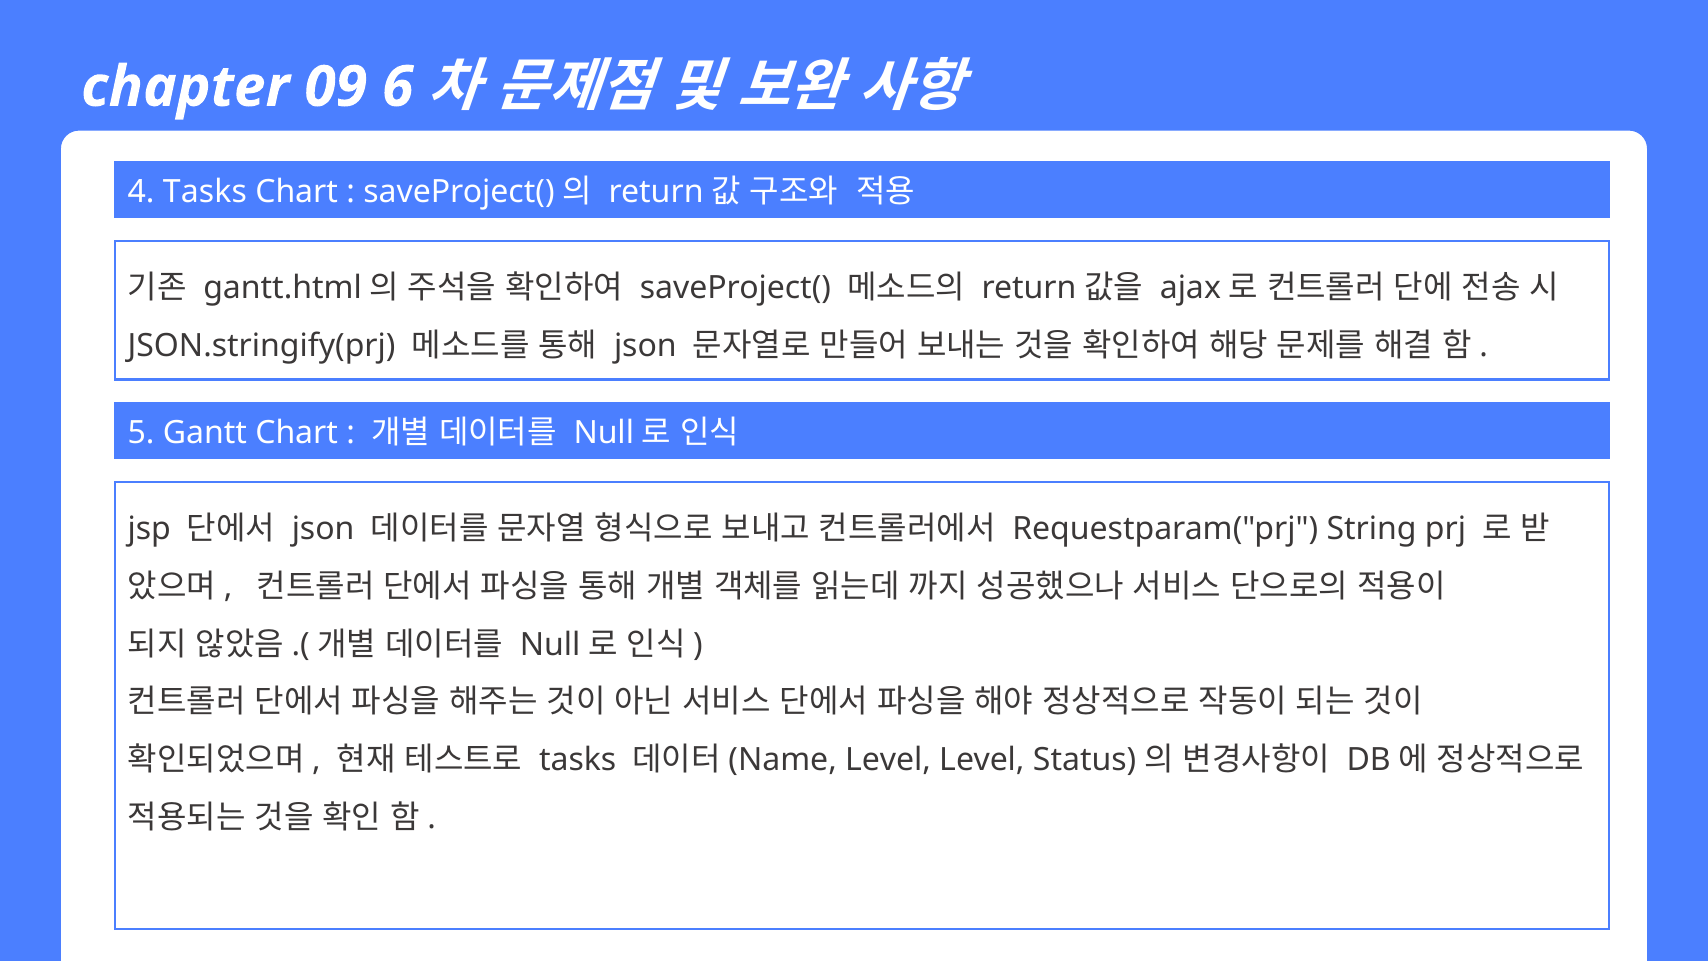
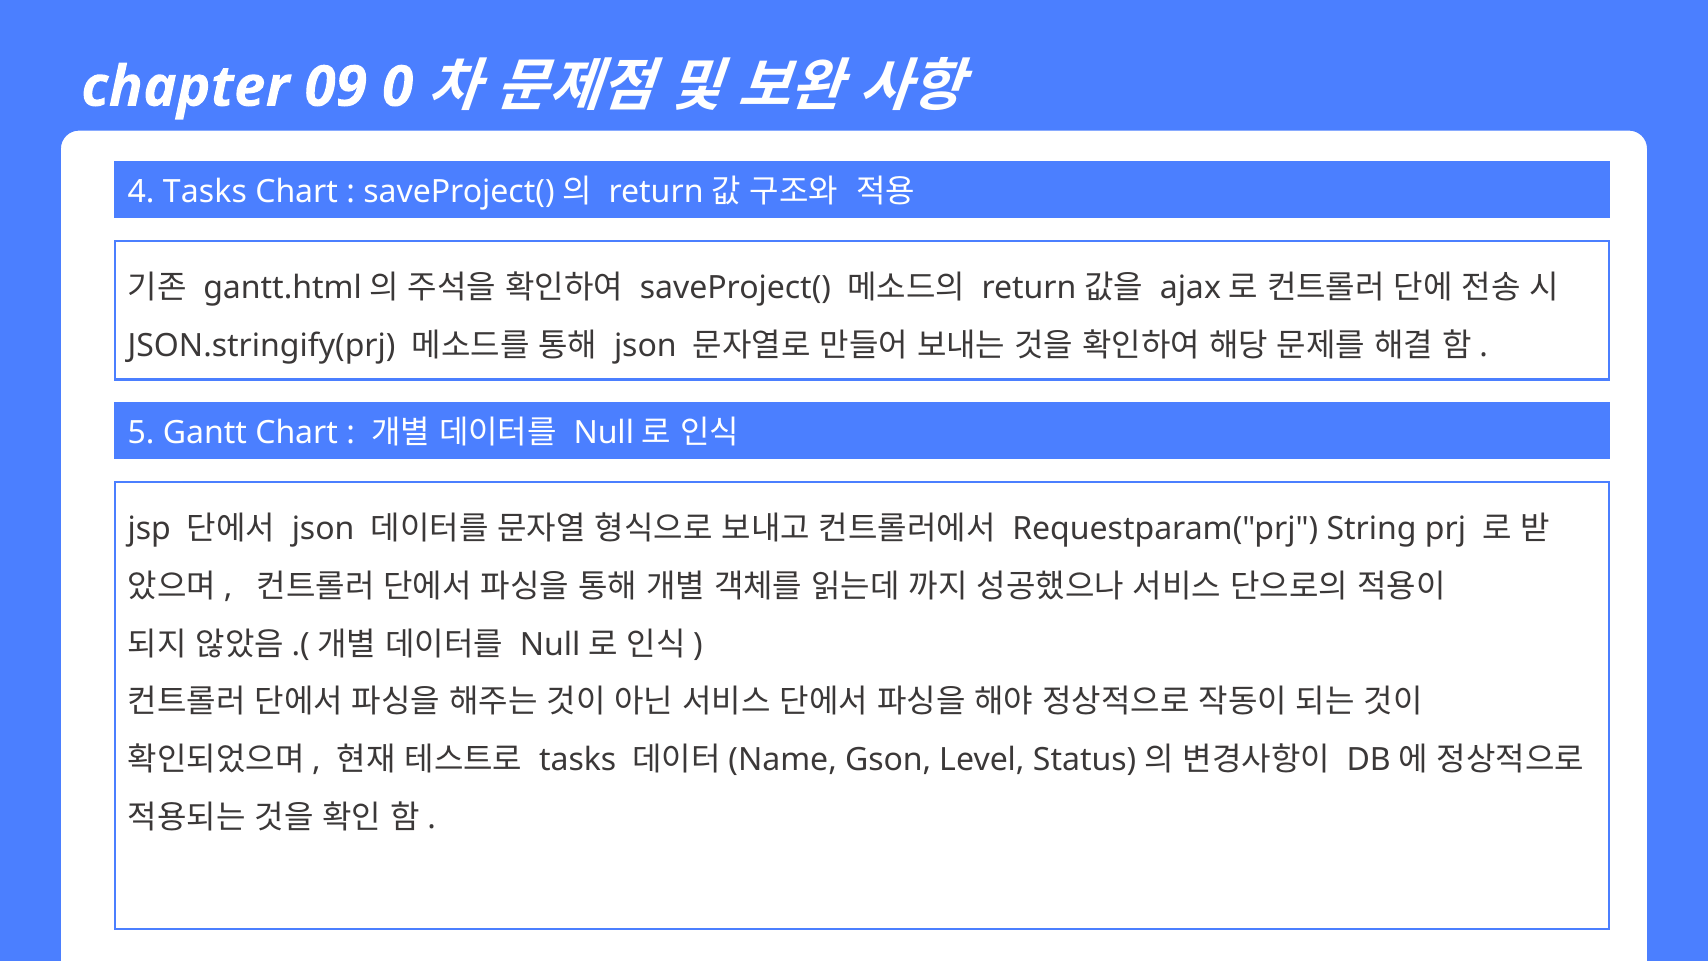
6: 6 -> 0
Level at (888, 760): Level -> Gson
